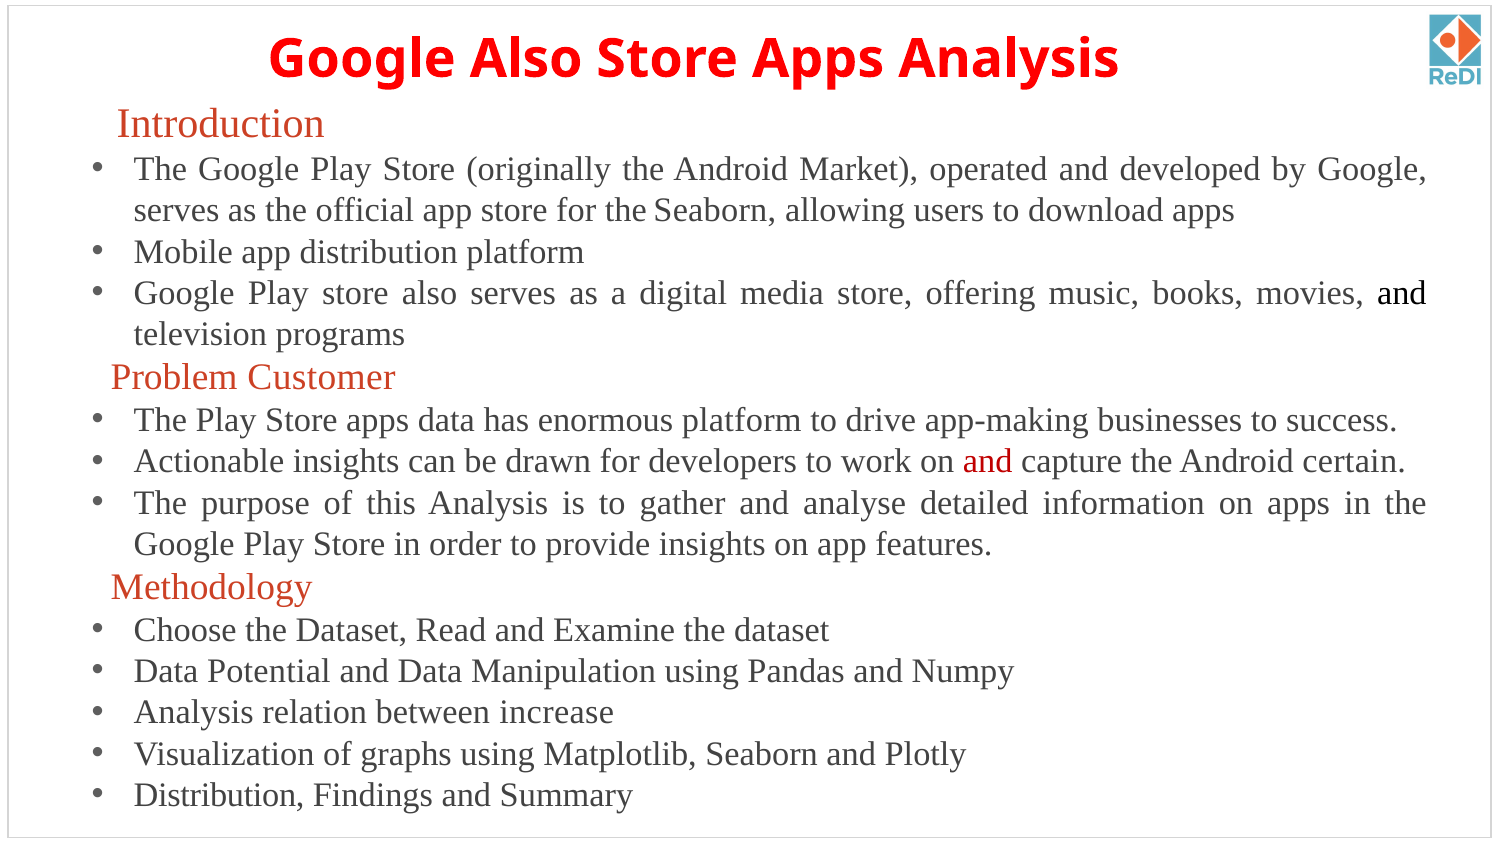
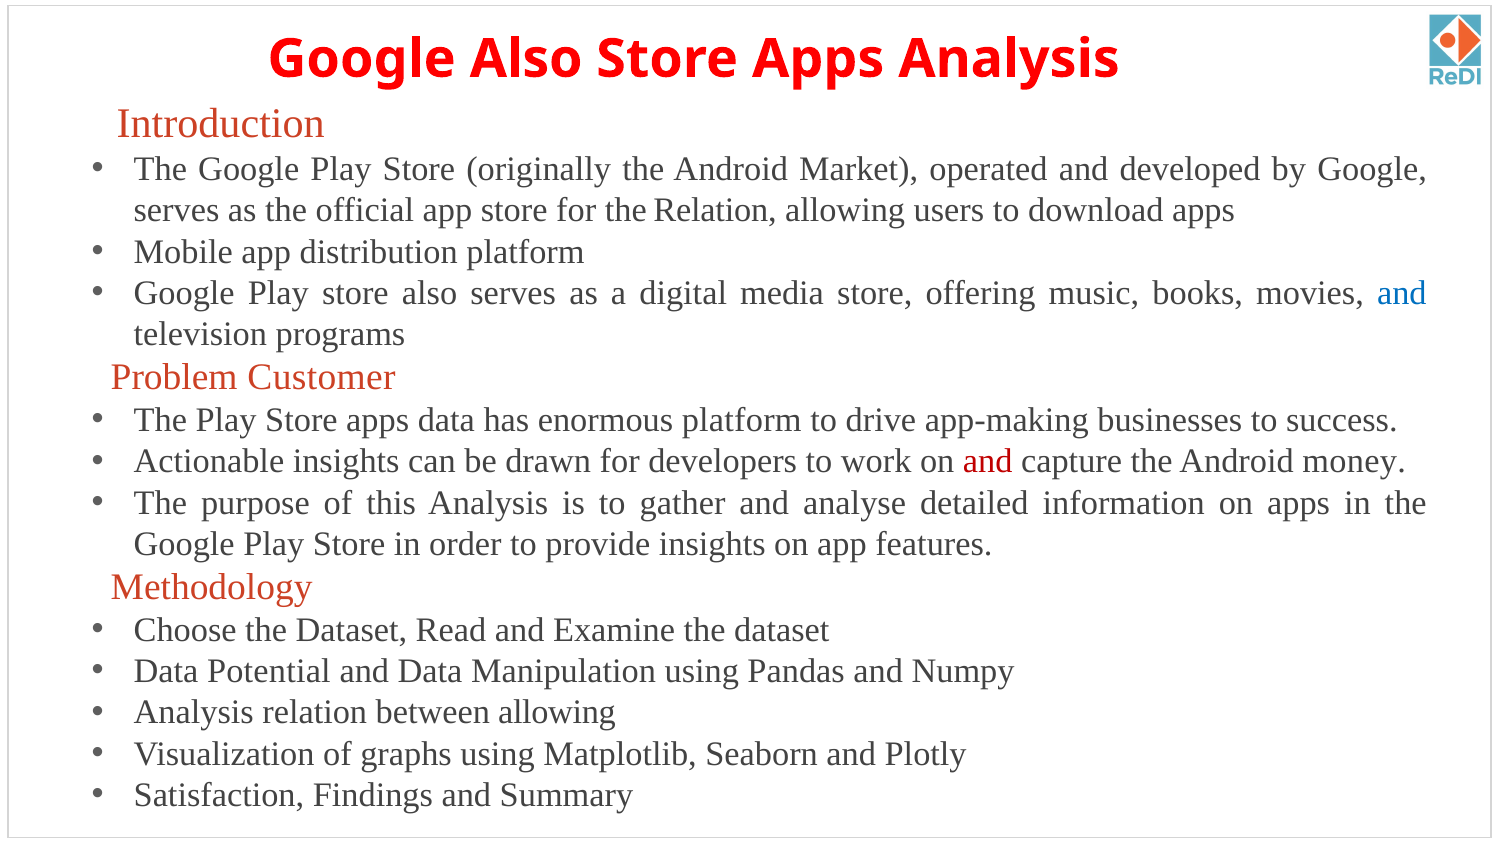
the Seaborn: Seaborn -> Relation
and at (1402, 293) colour: black -> blue
certain: certain -> money
between increase: increase -> allowing
Distribution at (219, 795): Distribution -> Satisfaction
